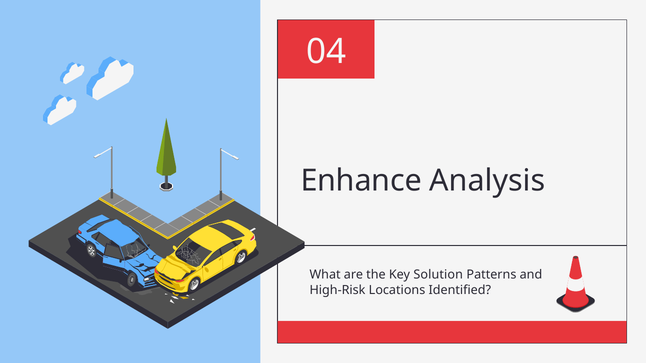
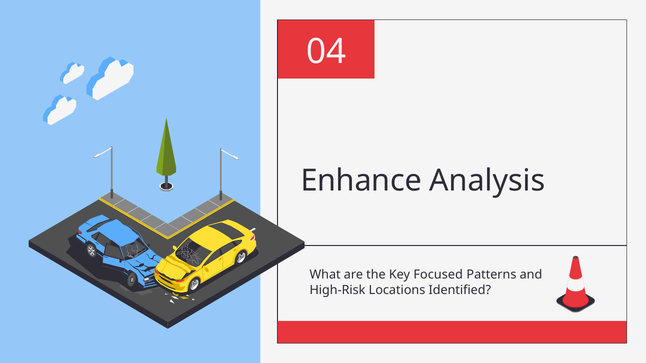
Solution: Solution -> Focused
